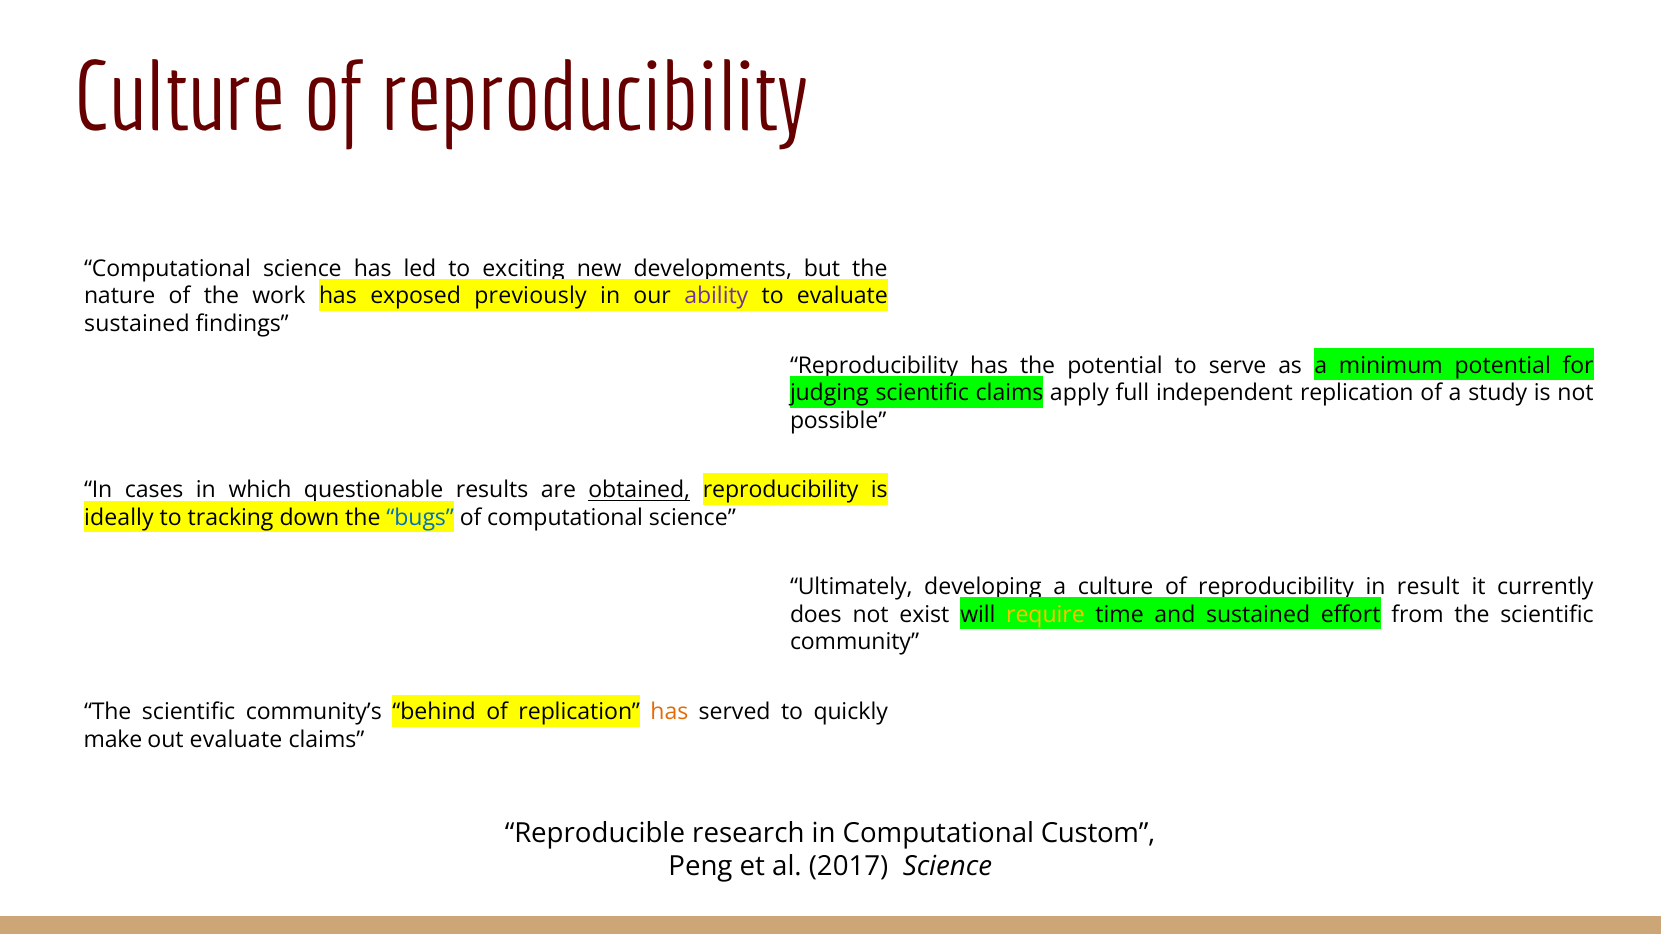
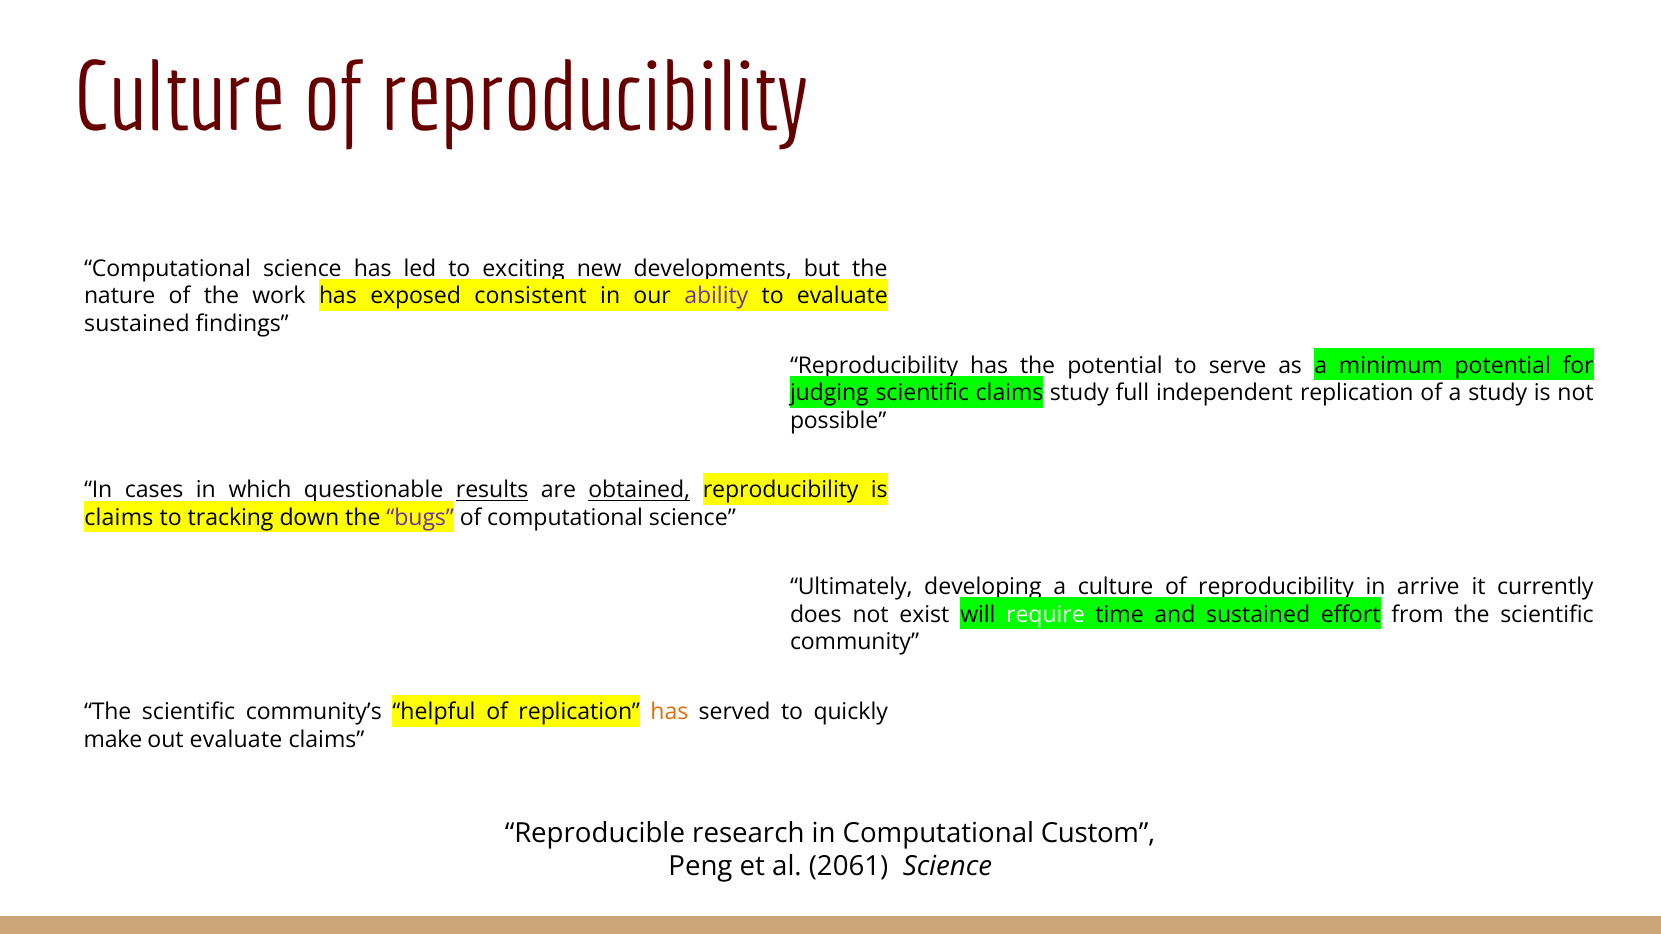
previously: previously -> consistent
claims apply: apply -> study
results underline: none -> present
ideally at (119, 518): ideally -> claims
bugs colour: blue -> purple
result: result -> arrive
require colour: yellow -> white
behind: behind -> helpful
2017: 2017 -> 2061
